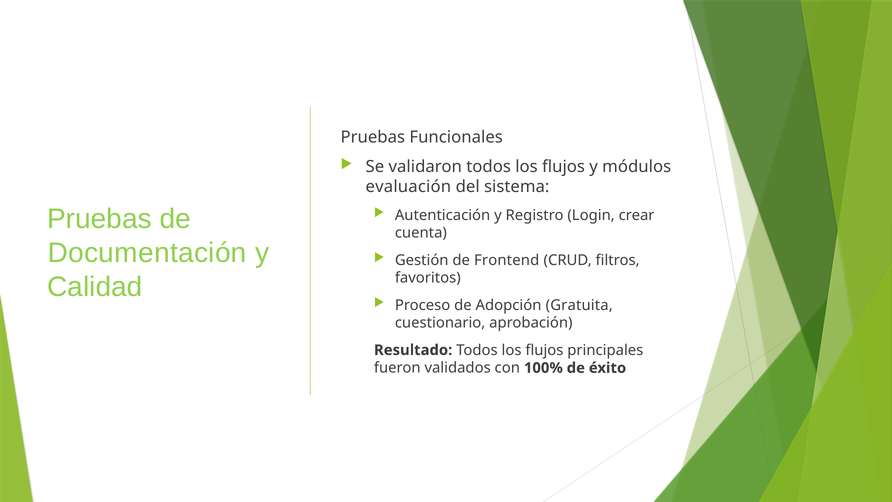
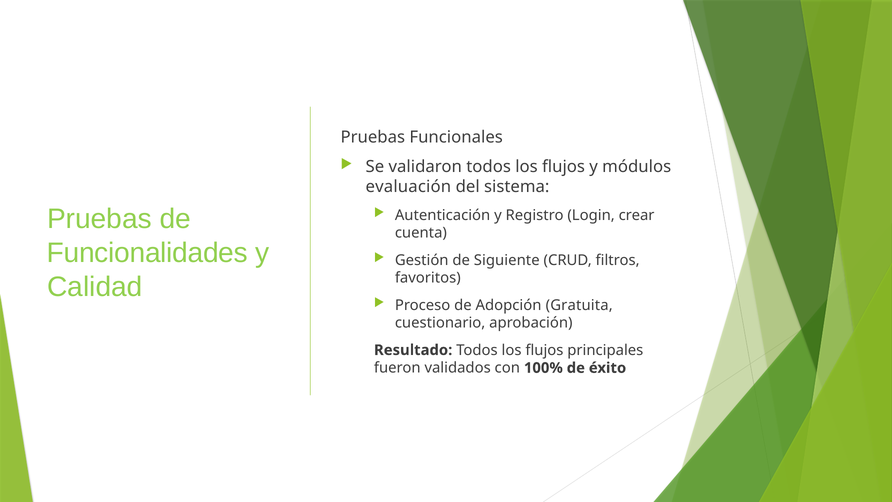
Documentación: Documentación -> Funcionalidades
Frontend: Frontend -> Siguiente
